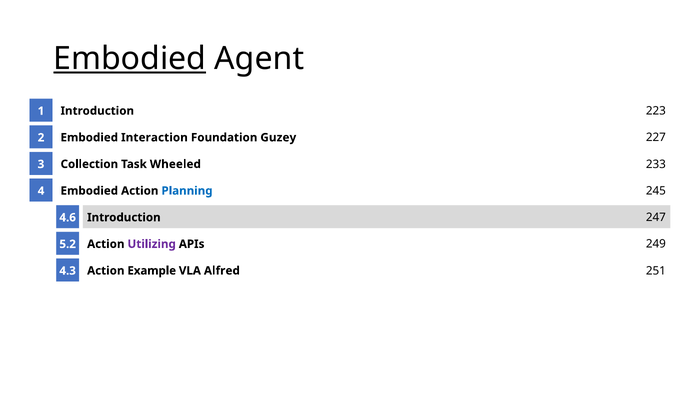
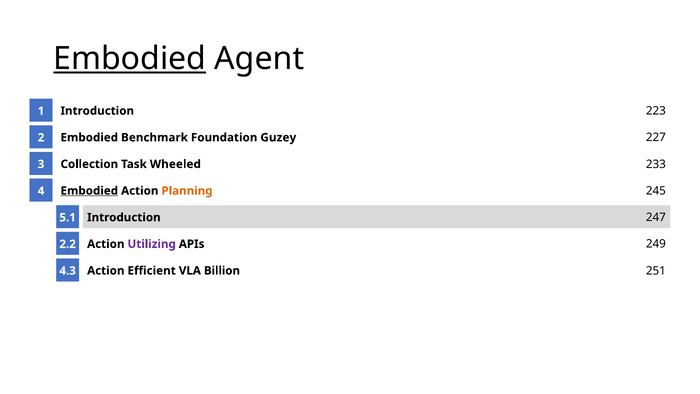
Interaction: Interaction -> Benchmark
Embodied at (89, 191) underline: none -> present
Planning colour: blue -> orange
4.6: 4.6 -> 5.1
5.2: 5.2 -> 2.2
Example: Example -> Efficient
Alfred: Alfred -> Billion
